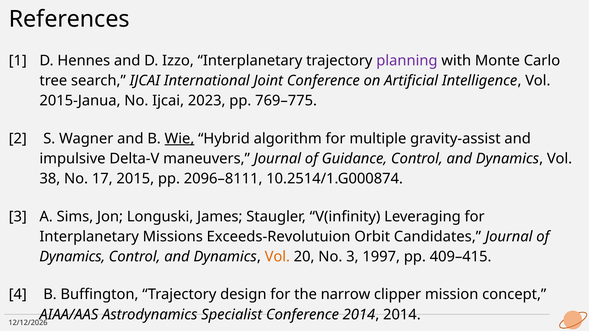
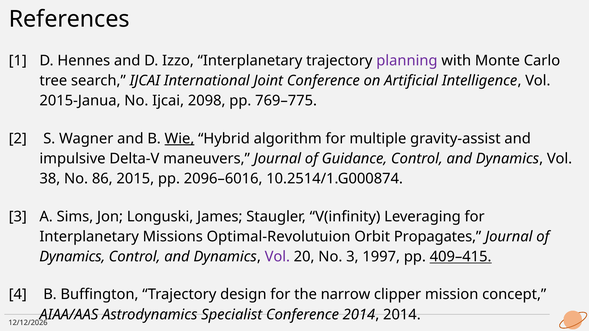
2023: 2023 -> 2098
17: 17 -> 86
2096–8111: 2096–8111 -> 2096–6016
Exceeds-Revolutuion: Exceeds-Revolutuion -> Optimal-Revolutuion
Candidates: Candidates -> Propagates
Vol at (277, 257) colour: orange -> purple
409–415 underline: none -> present
